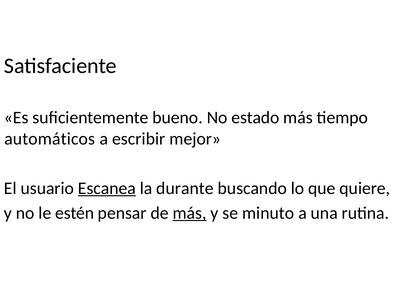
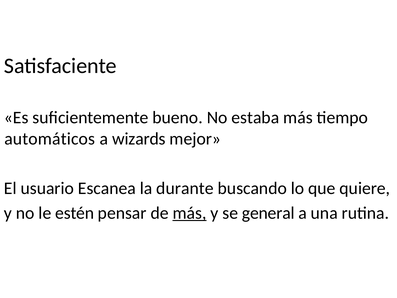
estado: estado -> estaba
escribir: escribir -> wizards
Escanea underline: present -> none
minuto: minuto -> general
